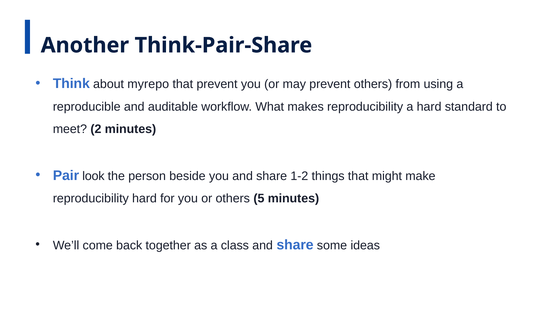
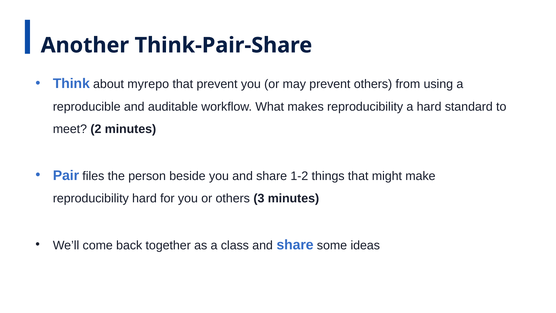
look: look -> files
5: 5 -> 3
